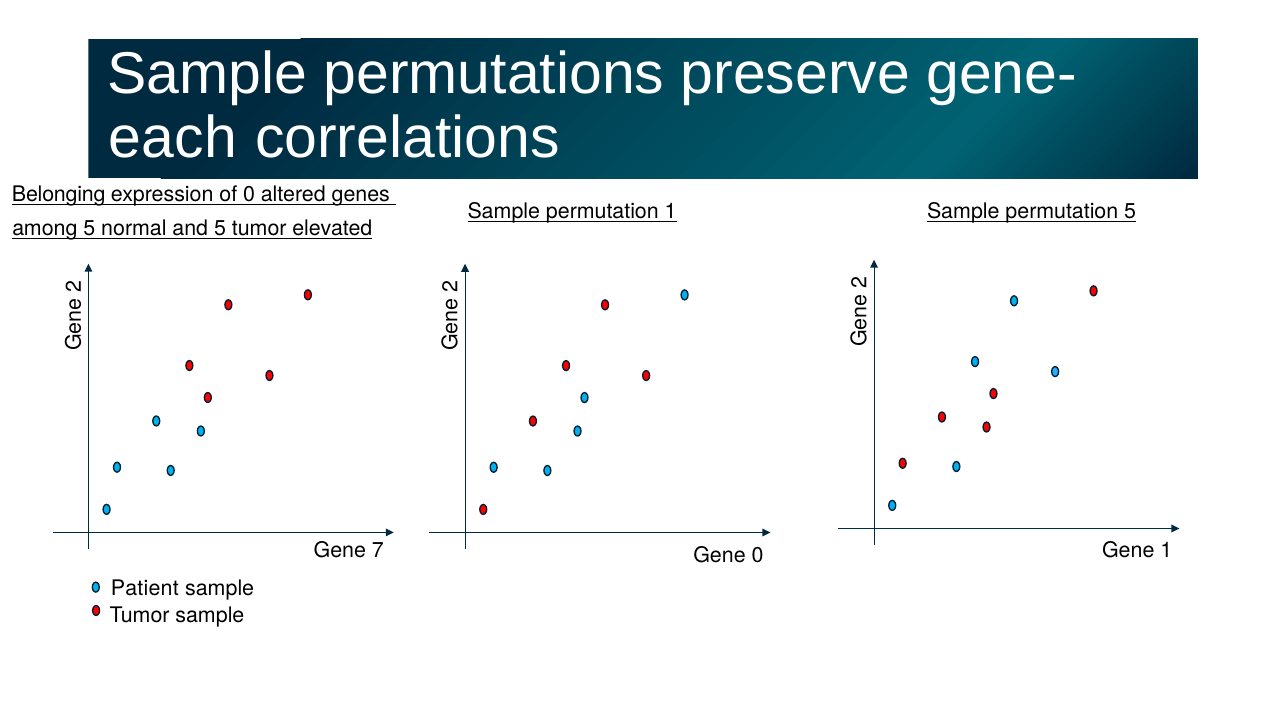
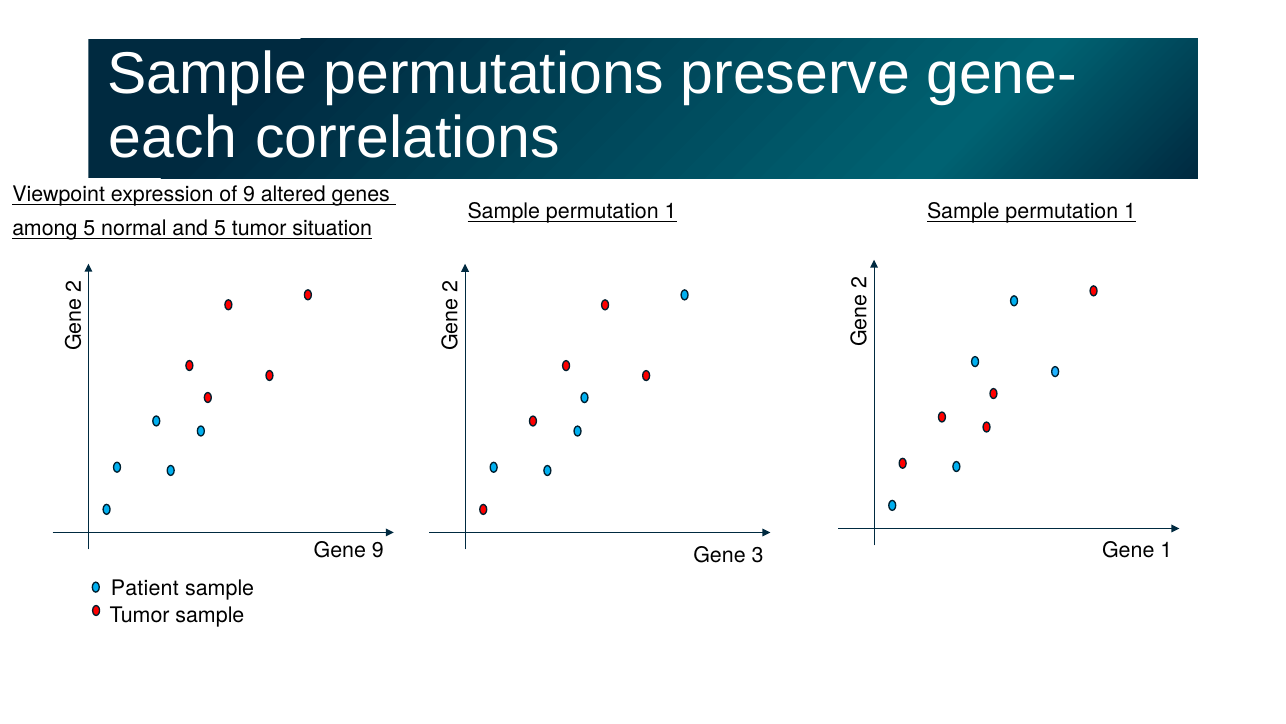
Belonging: Belonging -> Viewpoint
of 0: 0 -> 9
1 Sample permutation 5: 5 -> 1
elevated: elevated -> situation
Gene 7: 7 -> 9
Gene 0: 0 -> 3
